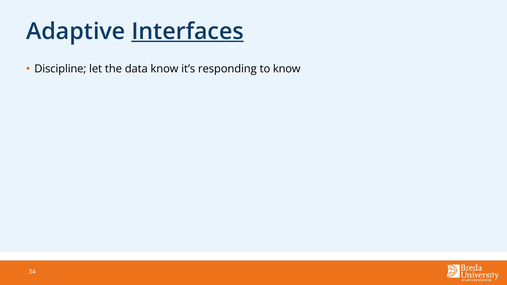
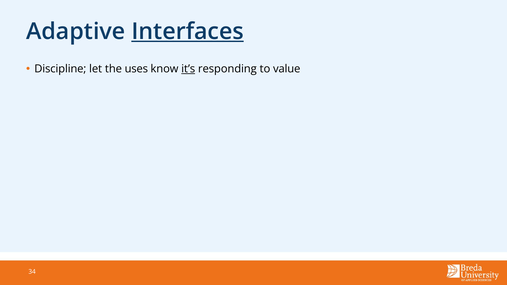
data: data -> uses
it’s underline: none -> present
to know: know -> value
